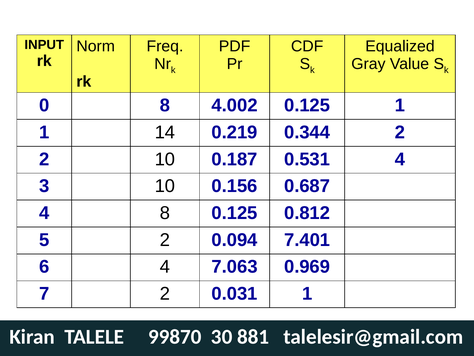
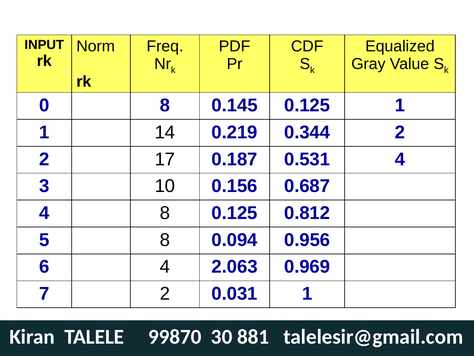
4.002: 4.002 -> 0.145
2 10: 10 -> 17
5 2: 2 -> 8
7.401: 7.401 -> 0.956
7.063: 7.063 -> 2.063
